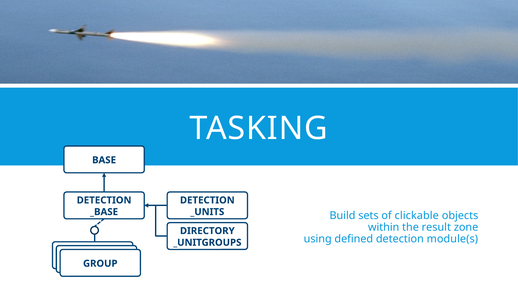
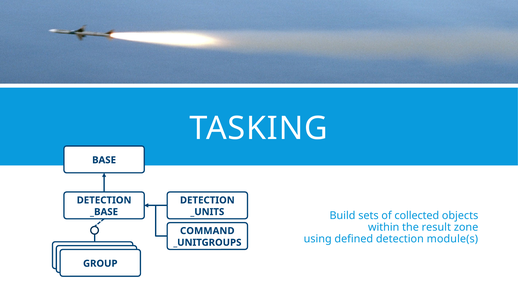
clickable: clickable -> collected
DIRECTORY: DIRECTORY -> COMMAND
